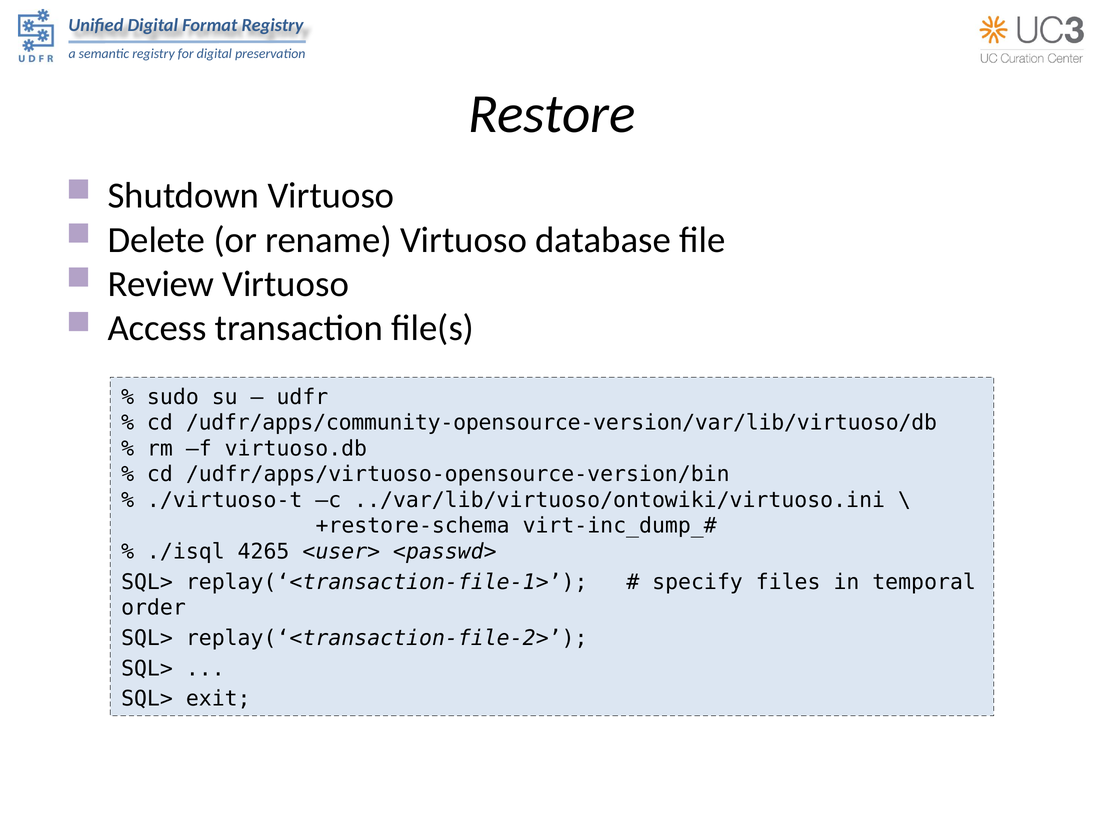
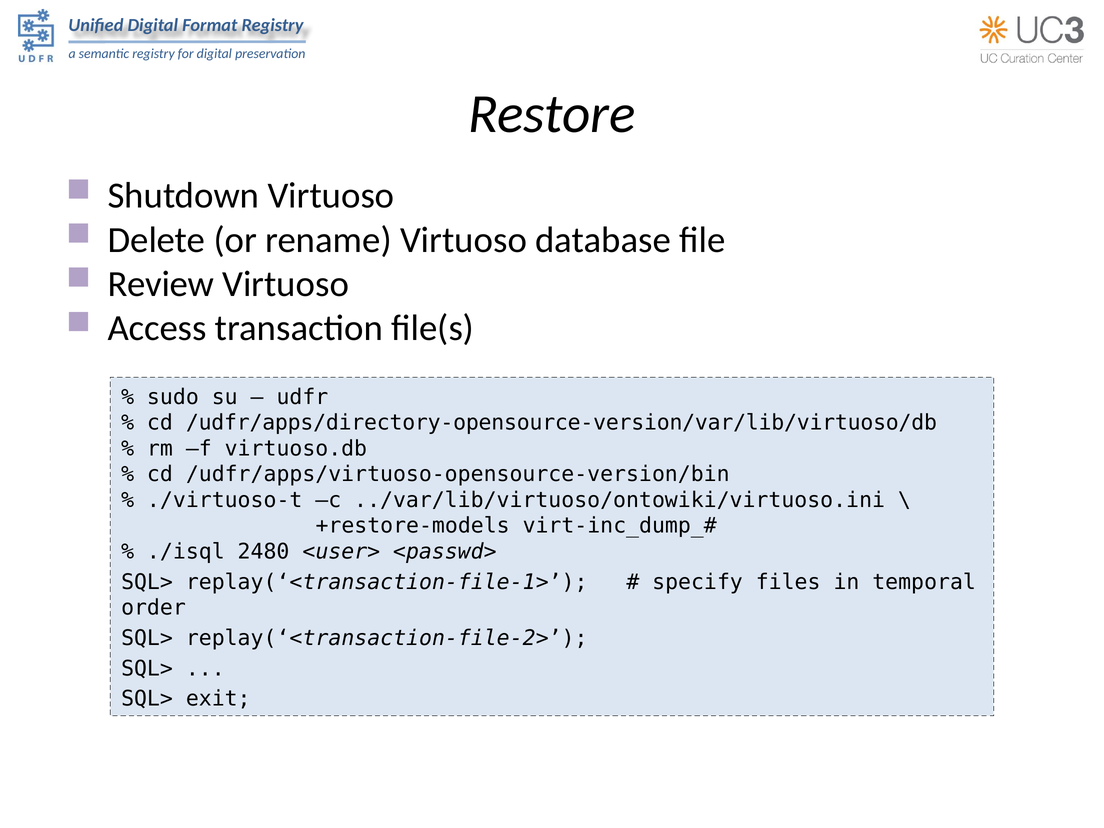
/udfr/apps/community-opensource-version/var/lib/virtuoso/db: /udfr/apps/community-opensource-version/var/lib/virtuoso/db -> /udfr/apps/directory-opensource-version/var/lib/virtuoso/db
+restore-schema: +restore-schema -> +restore-models
4265: 4265 -> 2480
